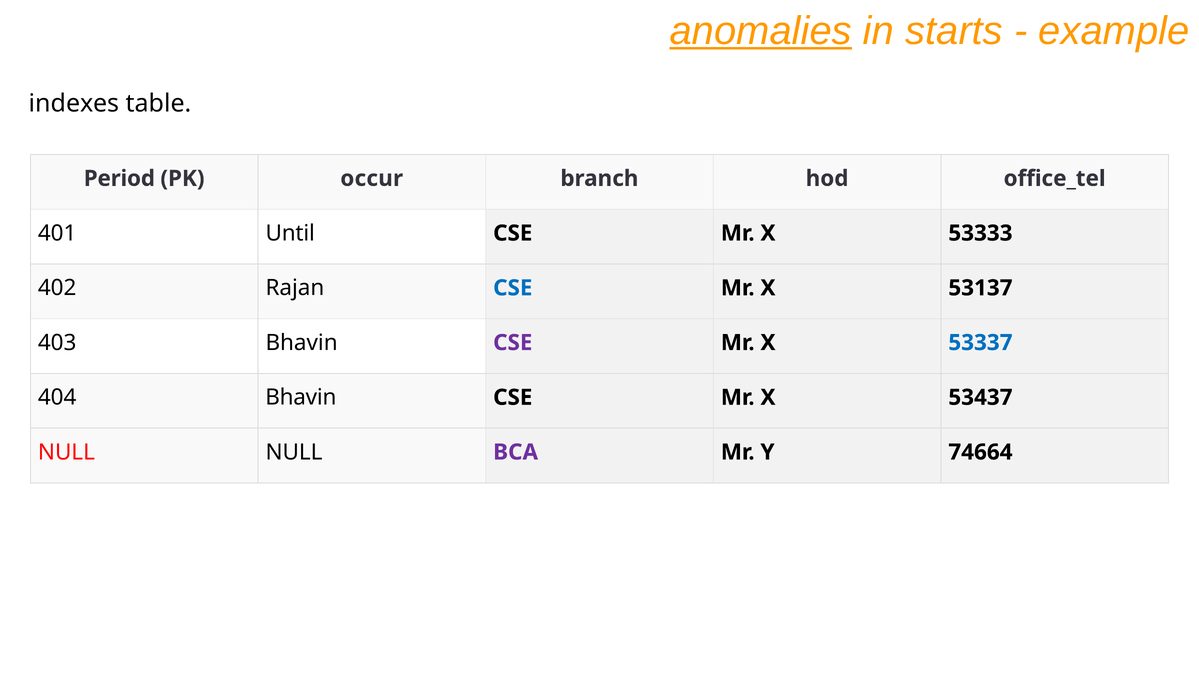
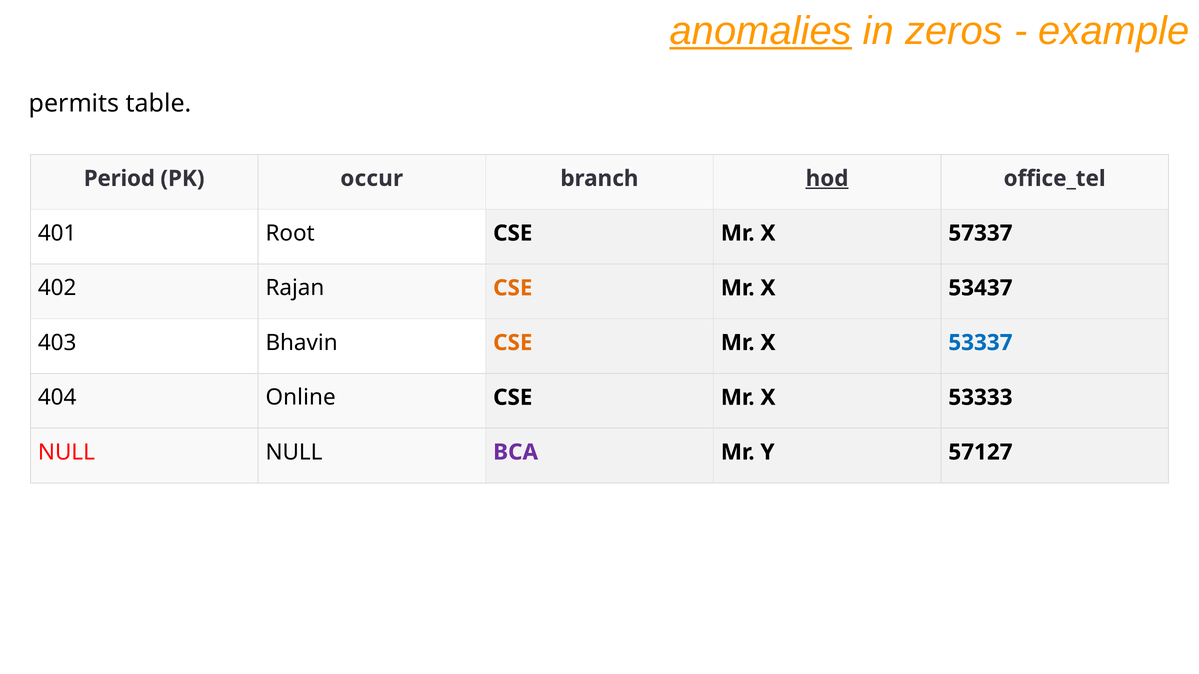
starts: starts -> zeros
indexes: indexes -> permits
hod underline: none -> present
Until: Until -> Root
53333: 53333 -> 57337
CSE at (513, 288) colour: blue -> orange
53137: 53137 -> 53437
CSE at (513, 343) colour: purple -> orange
404 Bhavin: Bhavin -> Online
53437: 53437 -> 53333
74664: 74664 -> 57127
